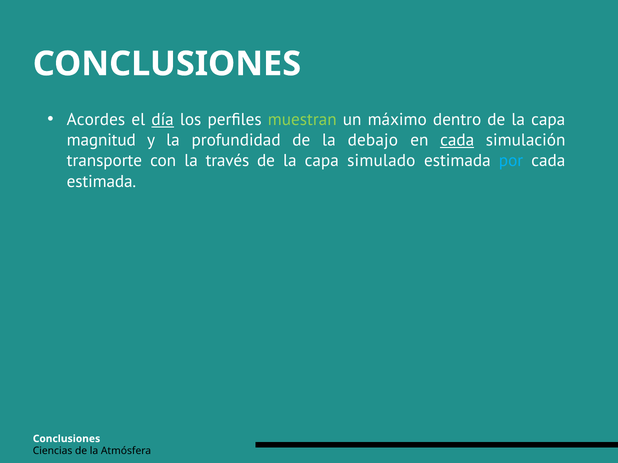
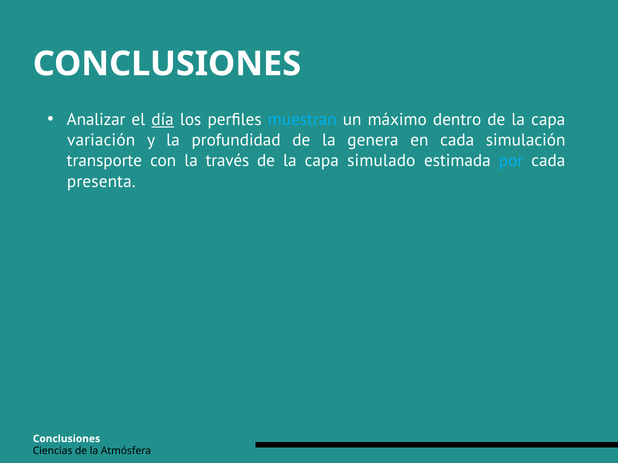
Acordes: Acordes -> Analizar
muestran colour: light green -> light blue
magnitud: magnitud -> variación
debajo: debajo -> genera
cada at (457, 140) underline: present -> none
estimada at (101, 182): estimada -> presenta
